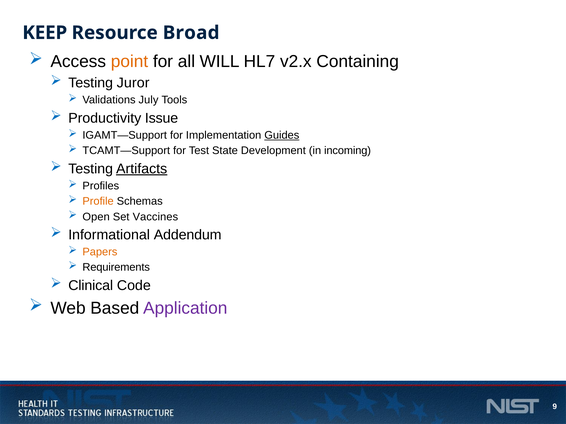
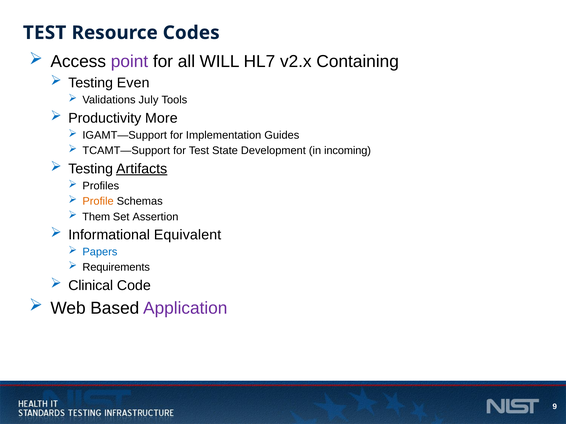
KEEP at (45, 33): KEEP -> TEST
Broad: Broad -> Codes
point colour: orange -> purple
Juror: Juror -> Even
Issue: Issue -> More
Guides underline: present -> none
Open: Open -> Them
Vaccines: Vaccines -> Assertion
Addendum: Addendum -> Equivalent
Papers colour: orange -> blue
